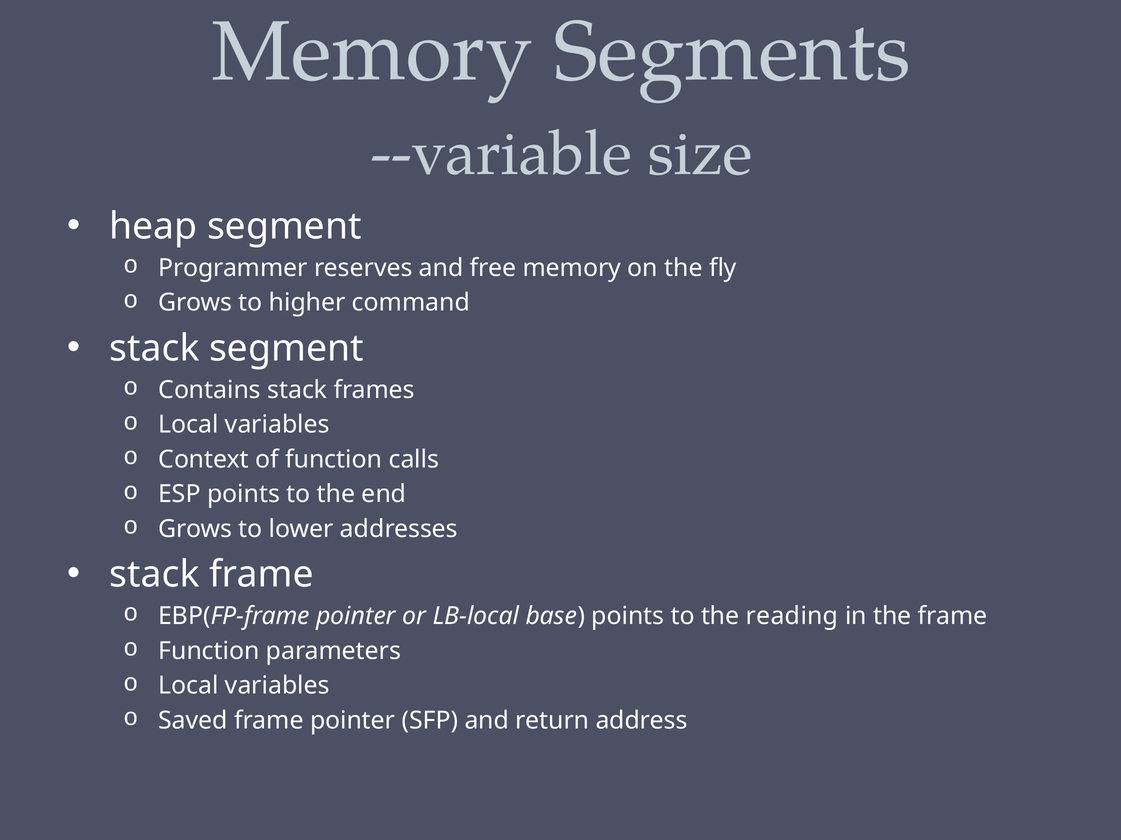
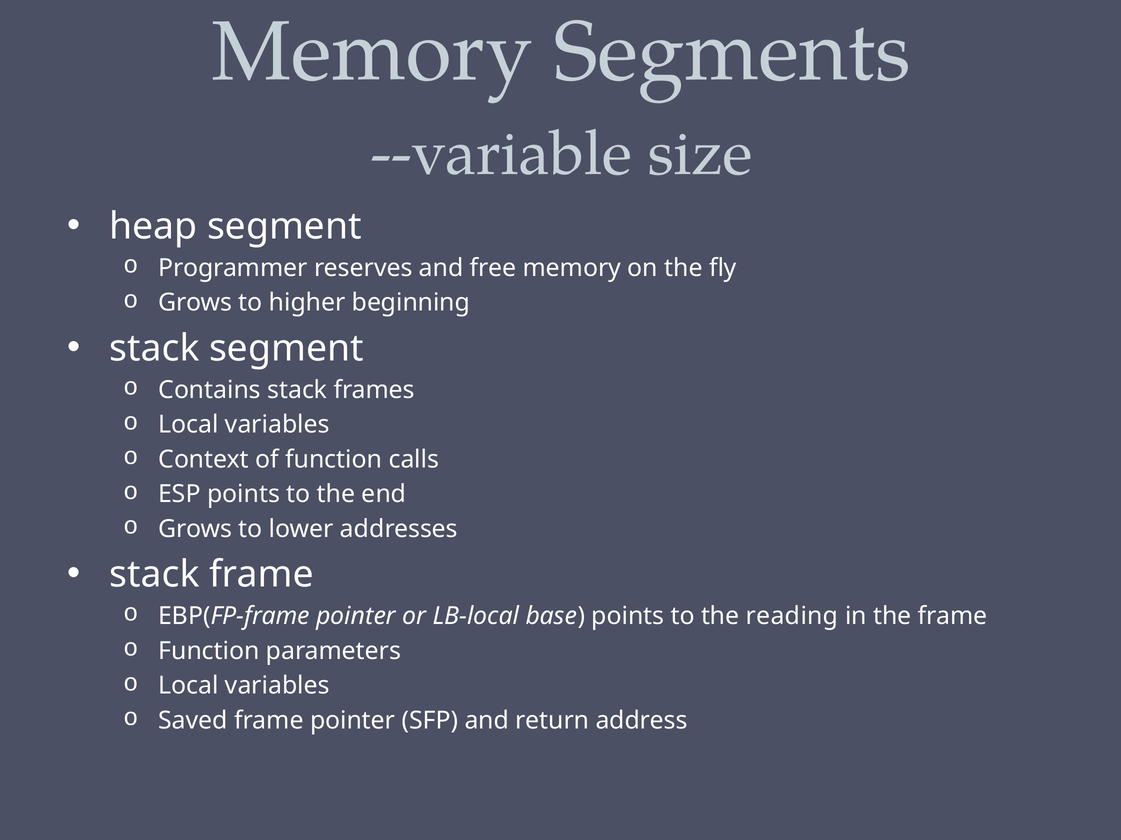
command: command -> beginning
